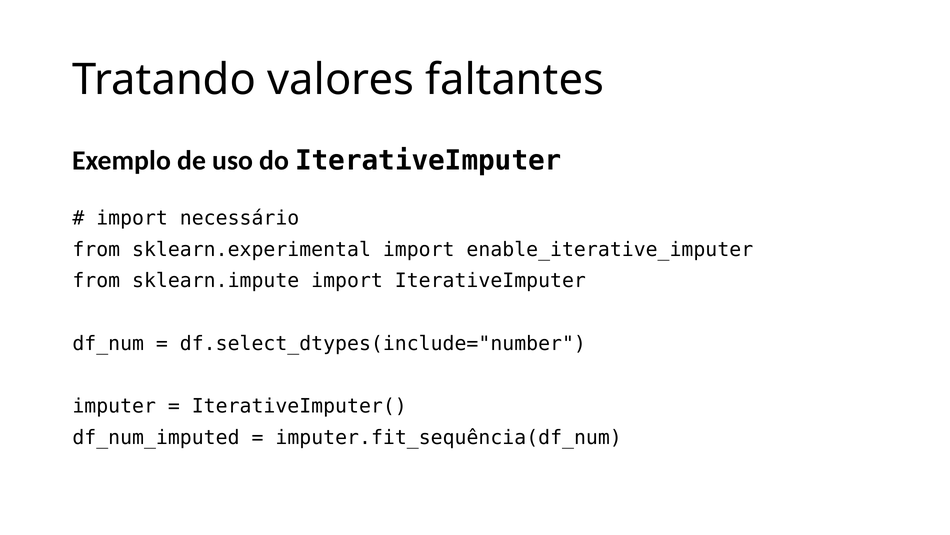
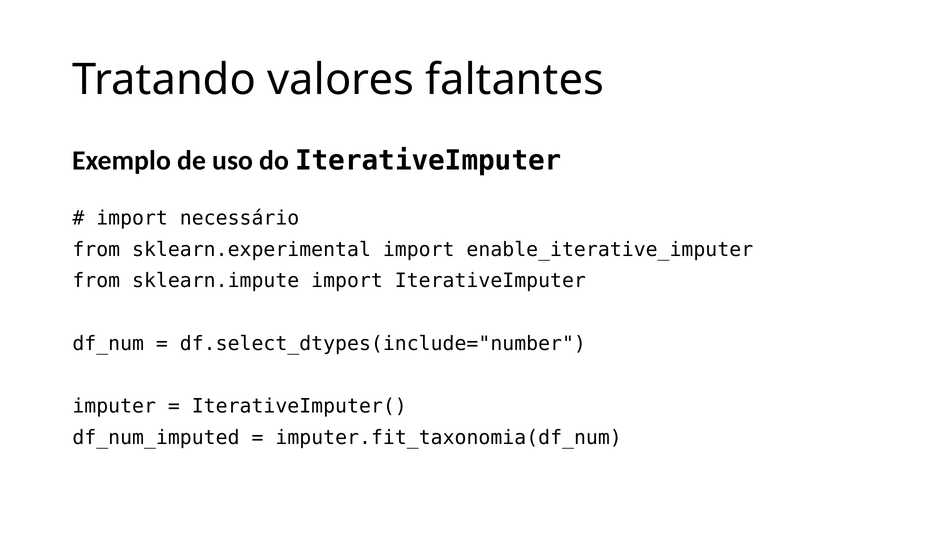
imputer.fit_sequência(df_num: imputer.fit_sequência(df_num -> imputer.fit_taxonomia(df_num
